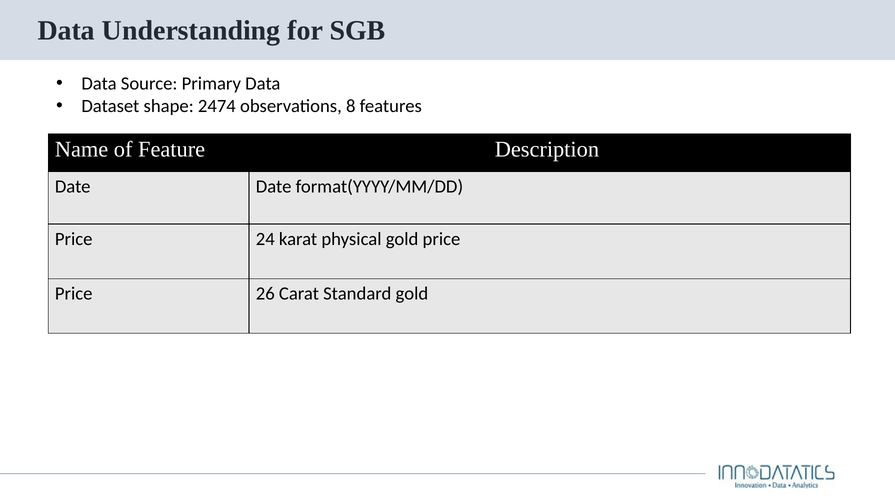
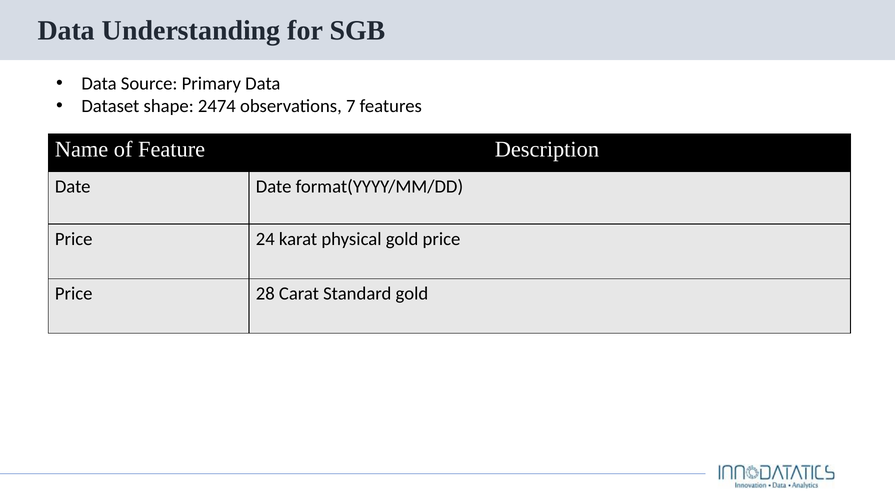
8: 8 -> 7
26: 26 -> 28
